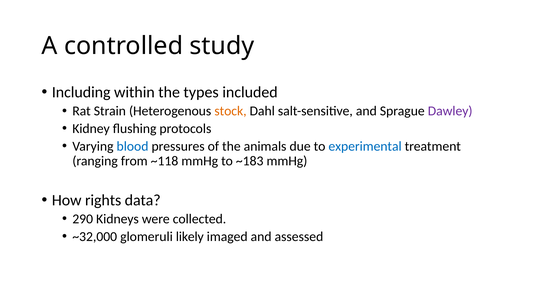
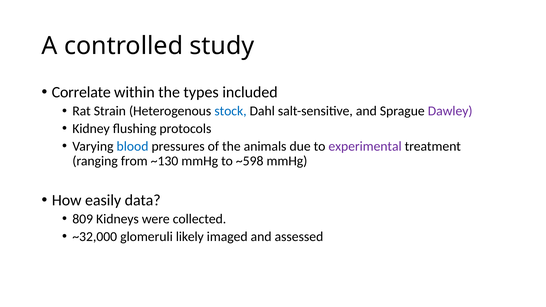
Including: Including -> Correlate
stock colour: orange -> blue
experimental colour: blue -> purple
~118: ~118 -> ~130
~183: ~183 -> ~598
rights: rights -> easily
290: 290 -> 809
